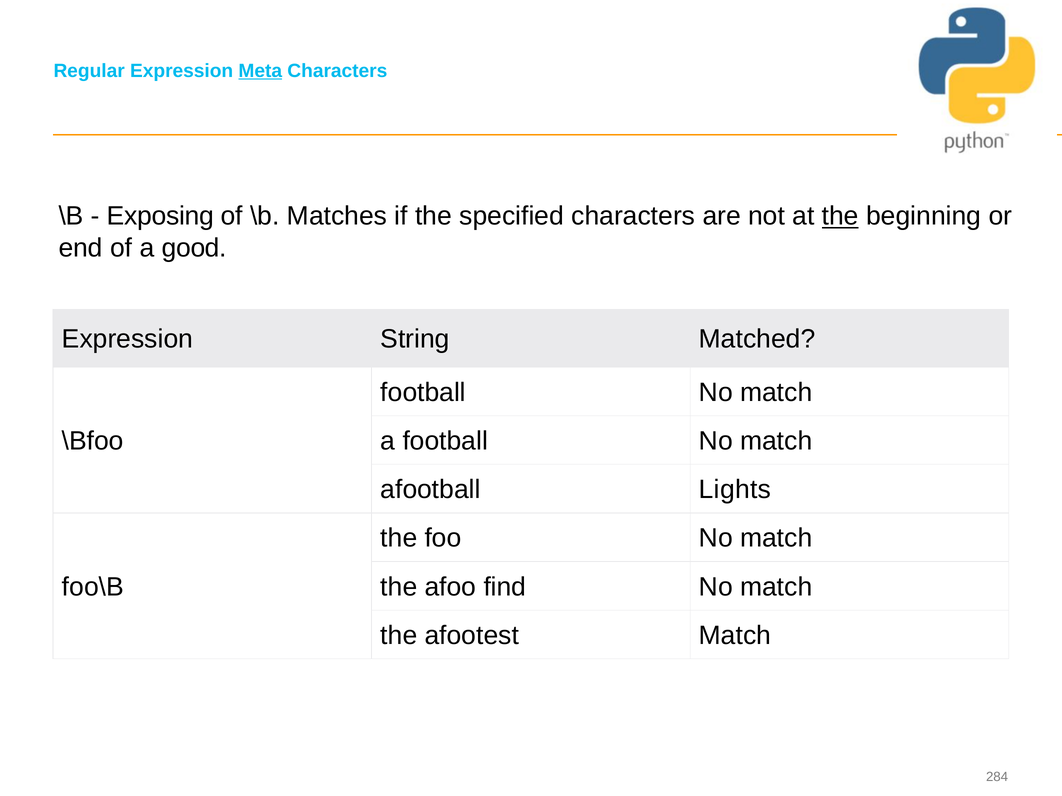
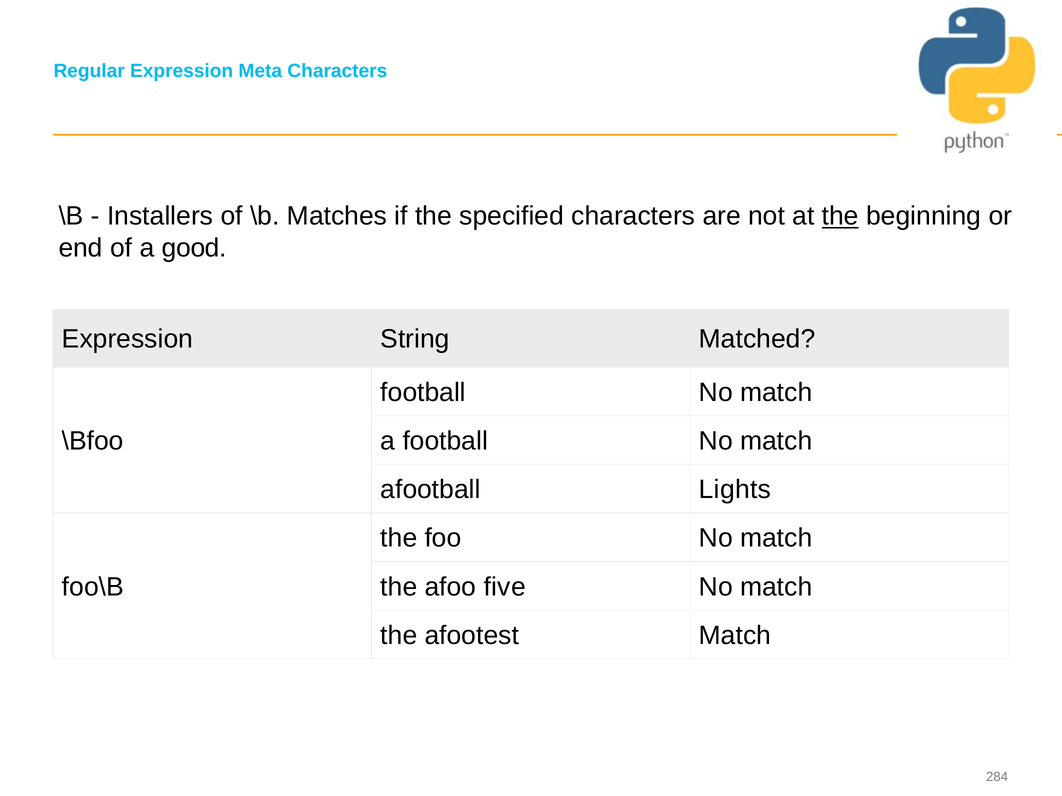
Meta underline: present -> none
Exposing: Exposing -> Installers
find: find -> five
